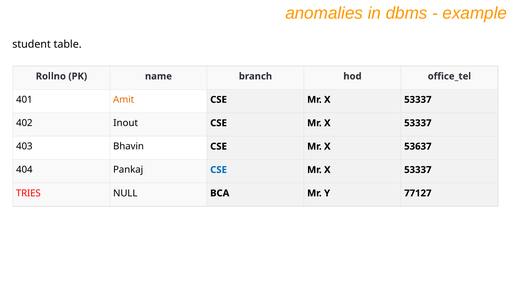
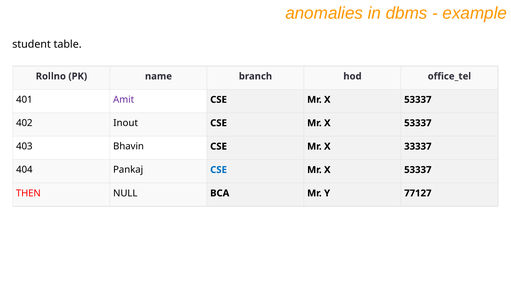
Amit colour: orange -> purple
53637: 53637 -> 33337
TRIES: TRIES -> THEN
